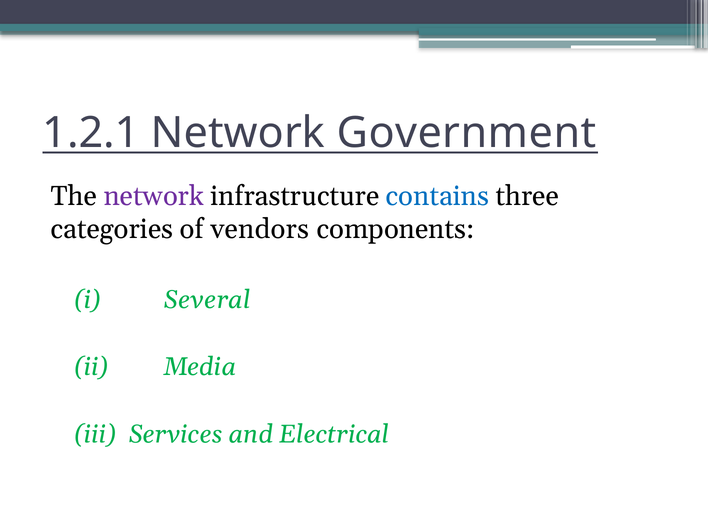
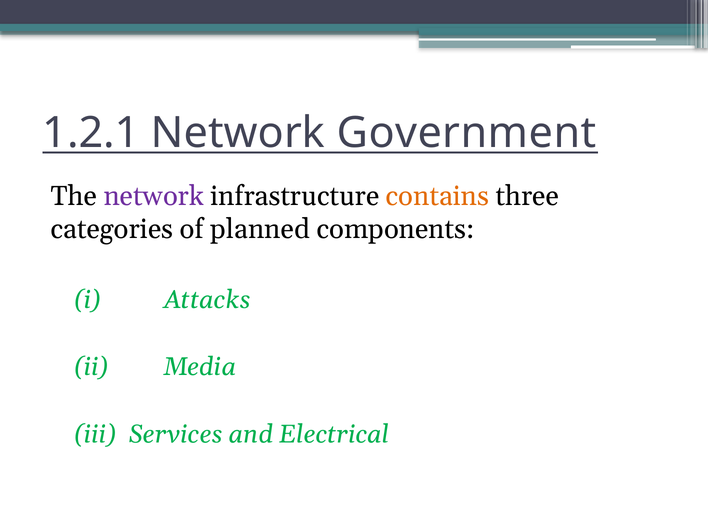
contains colour: blue -> orange
vendors: vendors -> planned
Several: Several -> Attacks
